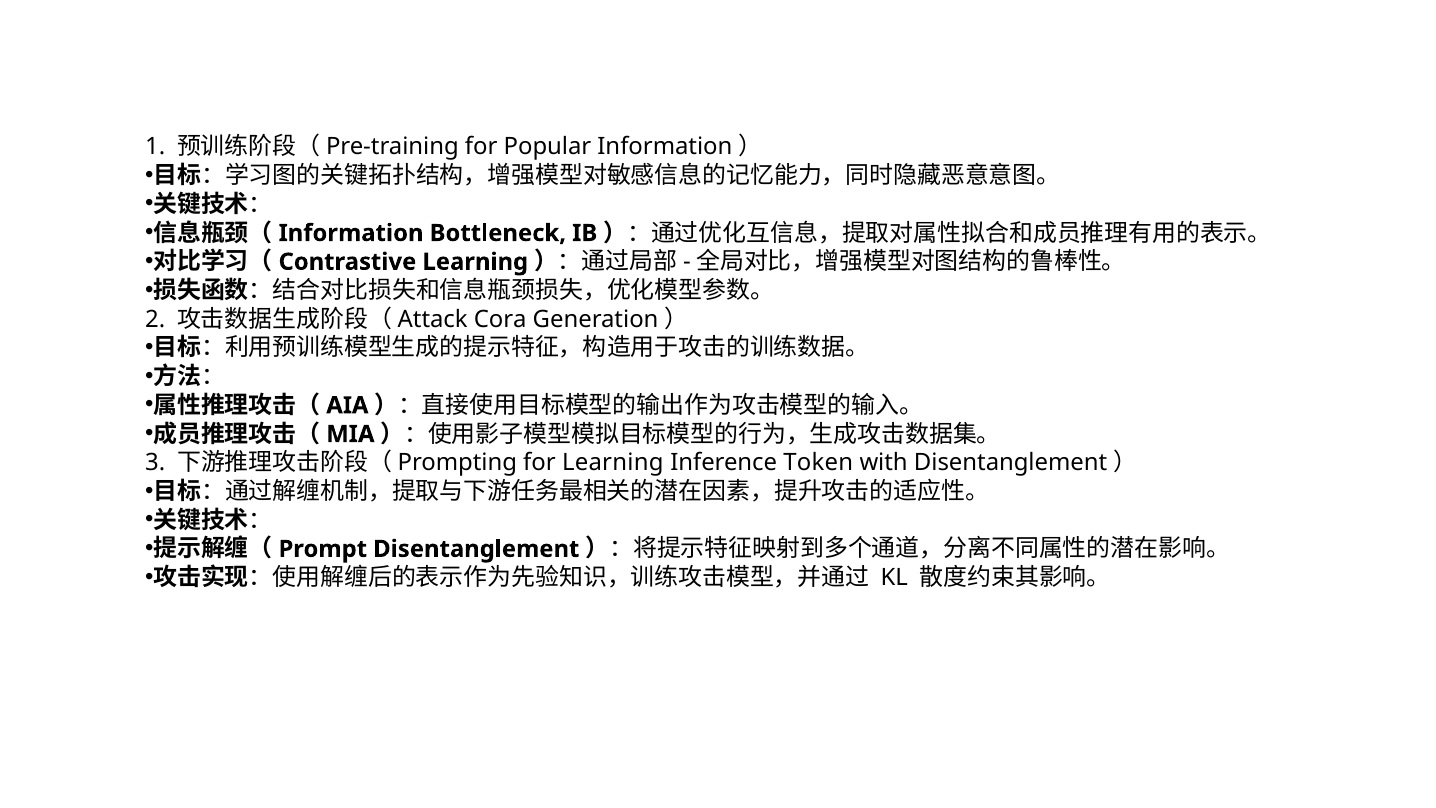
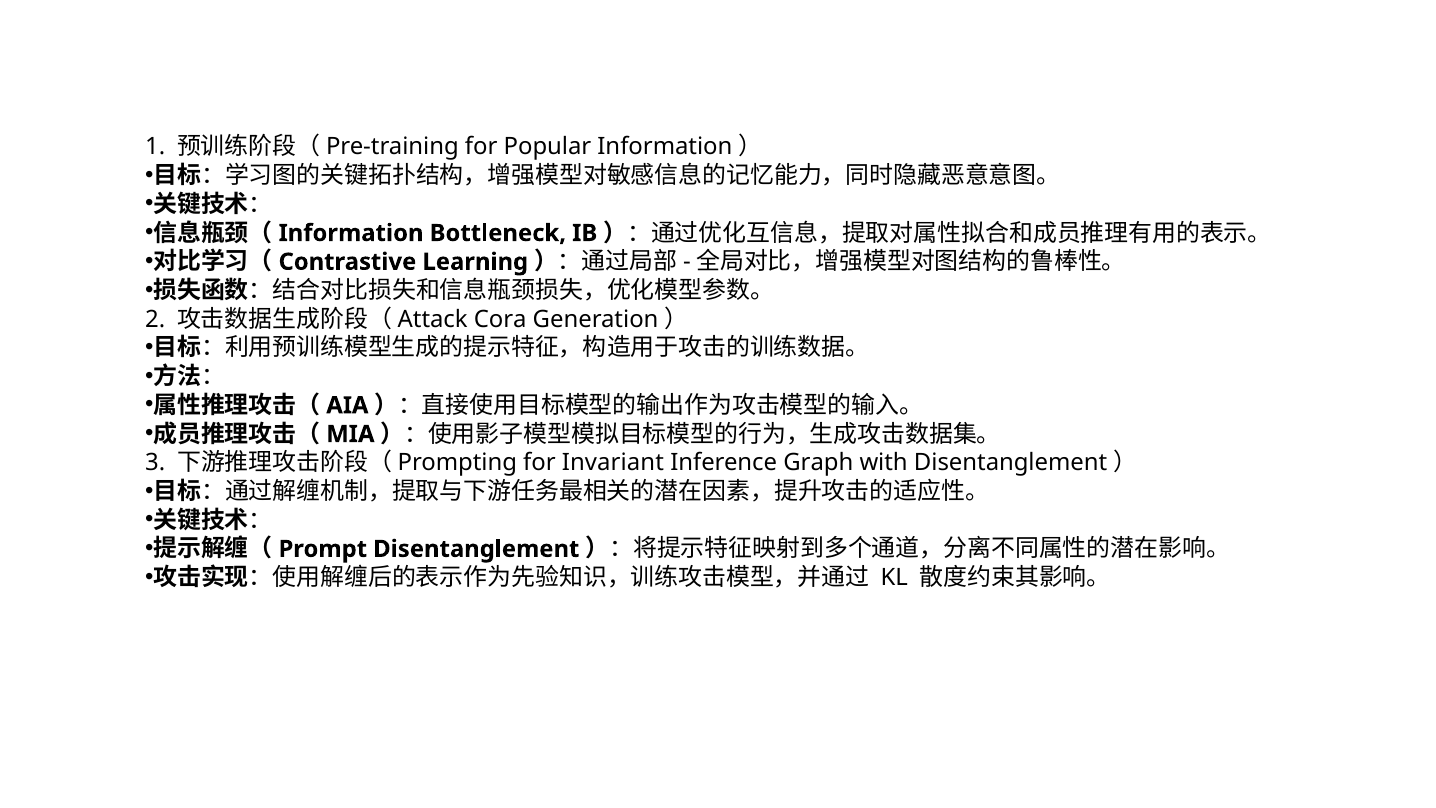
for Learning: Learning -> Invariant
Token: Token -> Graph
